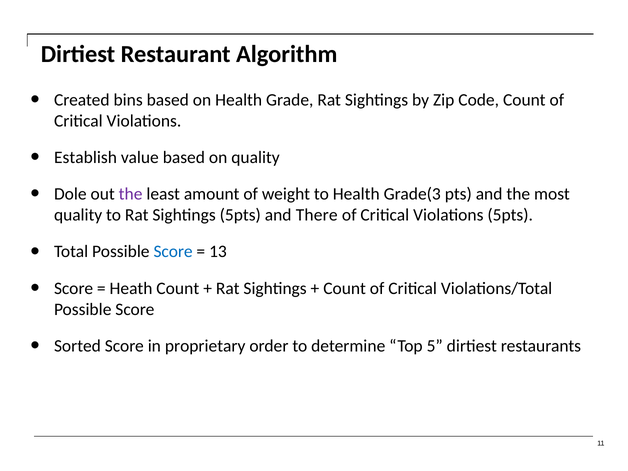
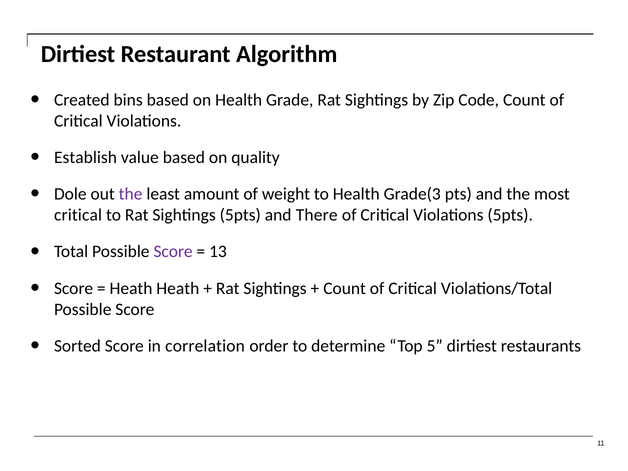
quality at (78, 215): quality -> critical
Score at (173, 252) colour: blue -> purple
Heath Count: Count -> Heath
proprietary: proprietary -> correlation
